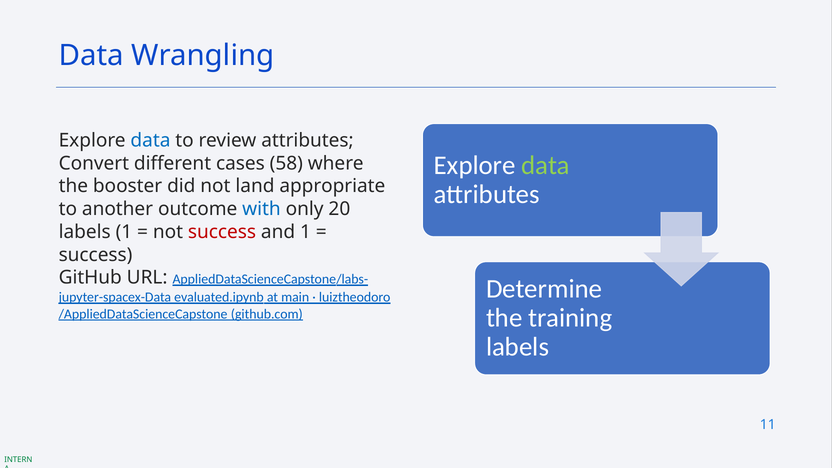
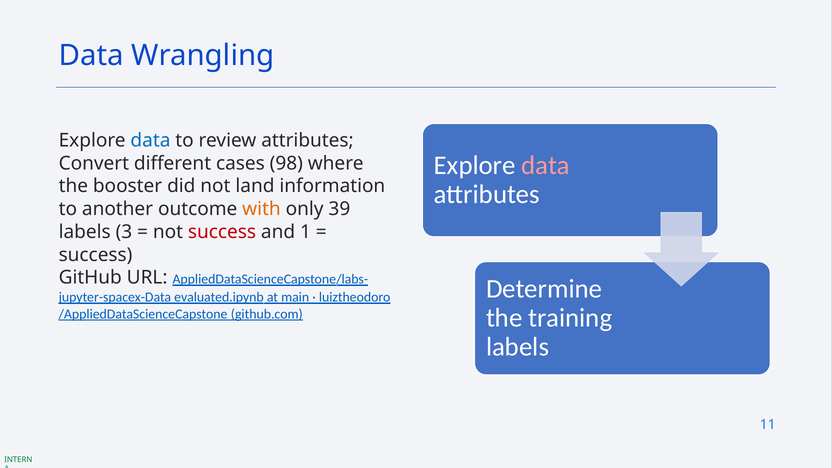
data at (546, 165) colour: light green -> pink
58: 58 -> 98
appropriate: appropriate -> information
with colour: blue -> orange
20: 20 -> 39
labels 1: 1 -> 3
